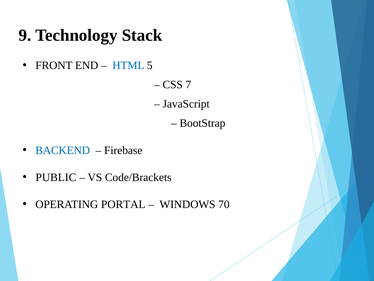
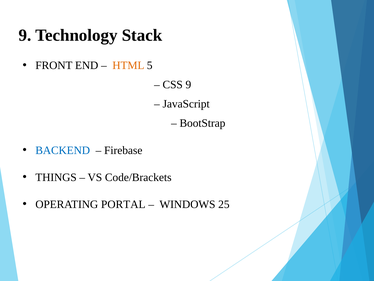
HTML colour: blue -> orange
CSS 7: 7 -> 9
PUBLIC: PUBLIC -> THINGS
70: 70 -> 25
